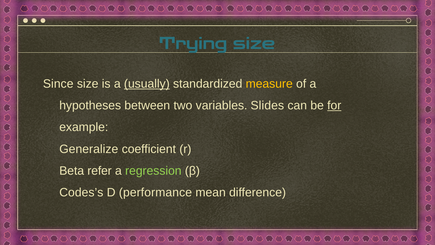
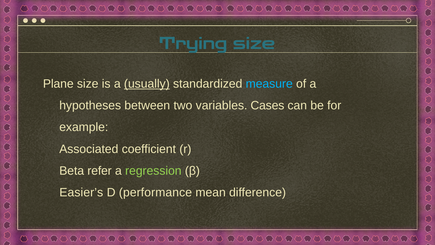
Since: Since -> Plane
measure colour: yellow -> light blue
Slides: Slides -> Cases
for underline: present -> none
Generalize: Generalize -> Associated
Codes’s: Codes’s -> Easier’s
